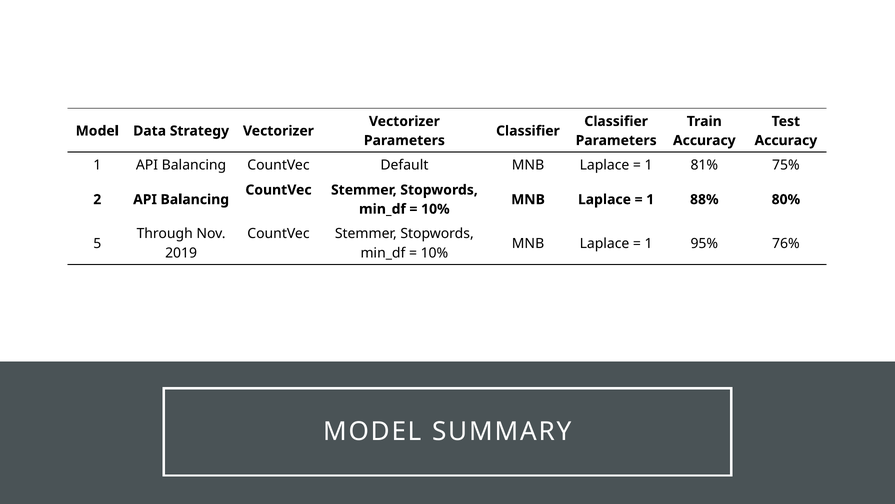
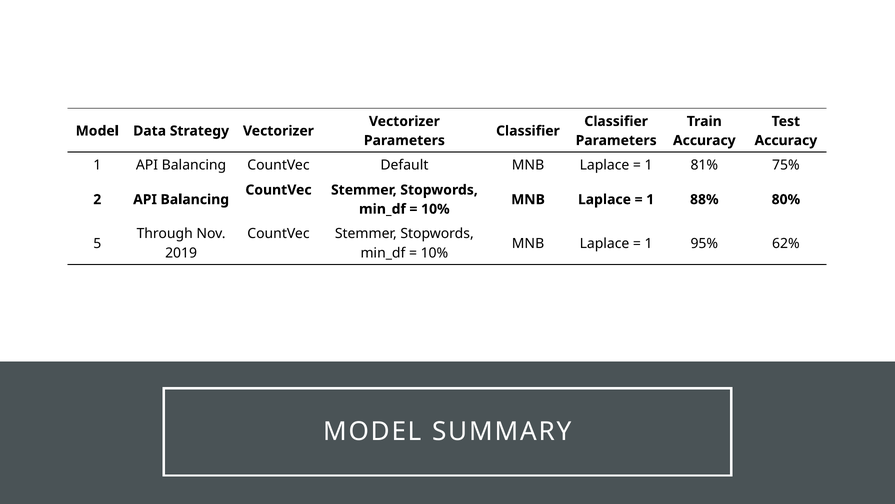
76%: 76% -> 62%
